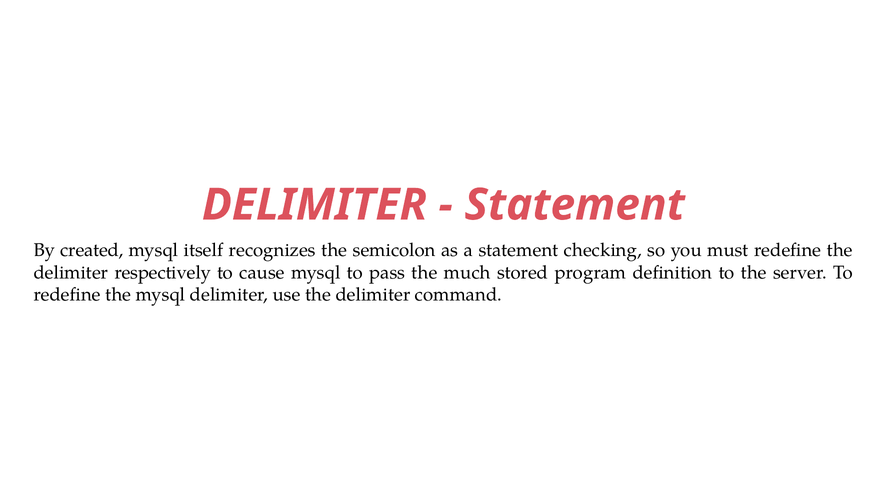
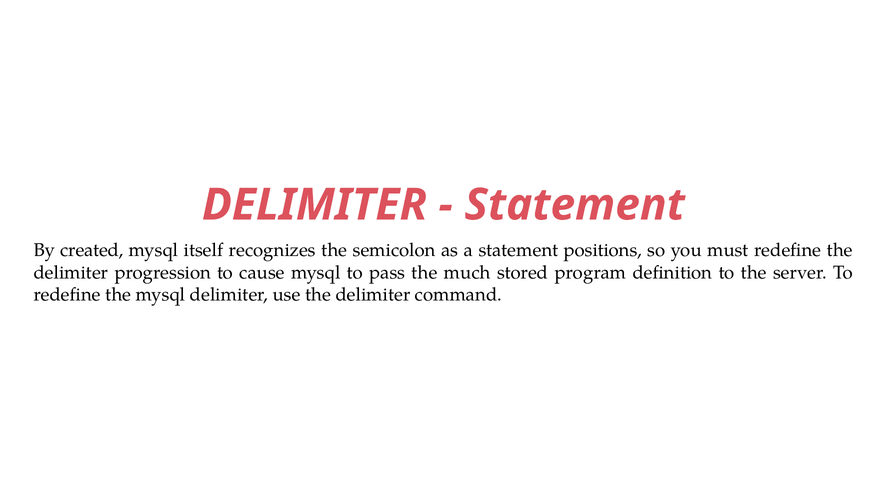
checking: checking -> positions
respectively: respectively -> progression
